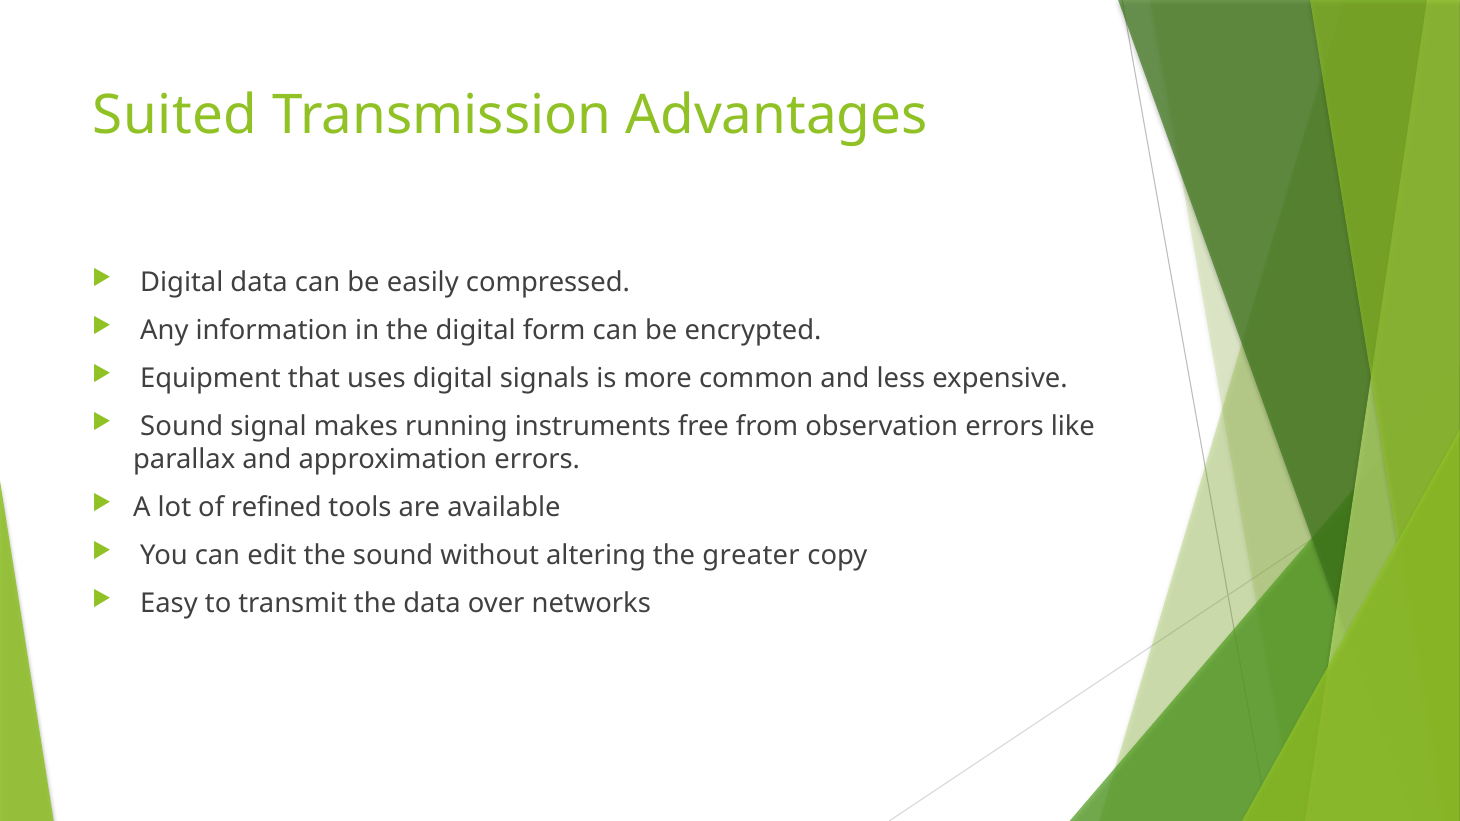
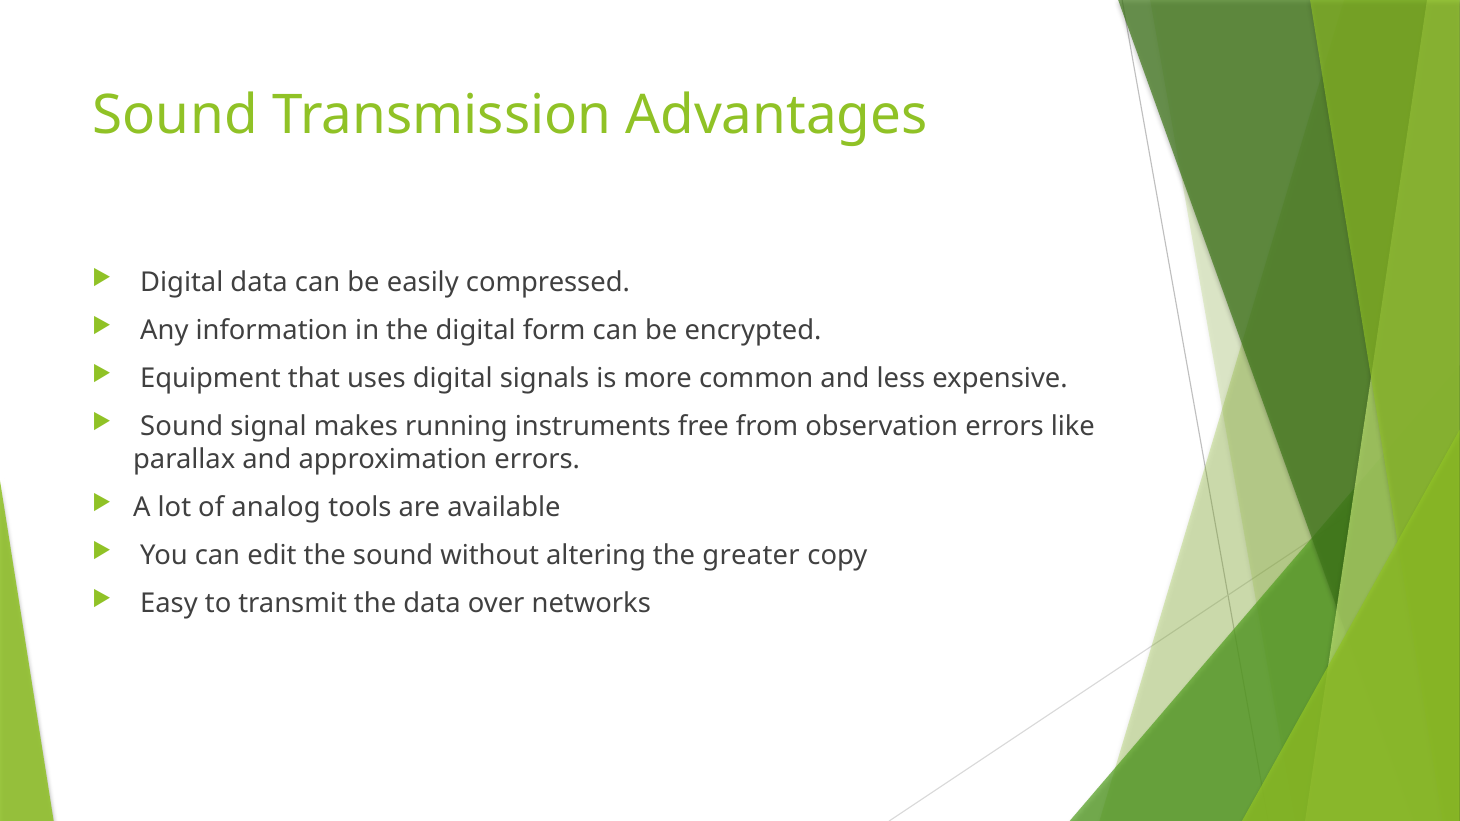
Suited at (175, 115): Suited -> Sound
refined: refined -> analog
